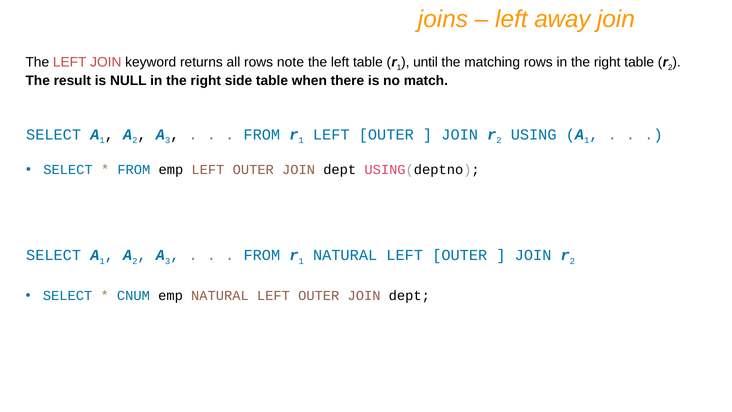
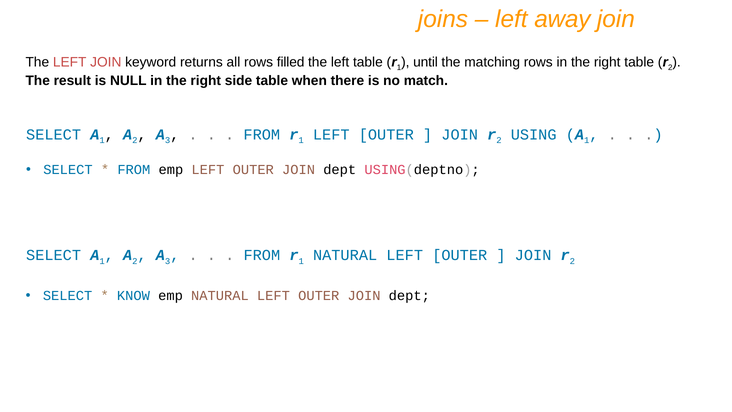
note: note -> filled
CNUM: CNUM -> KNOW
